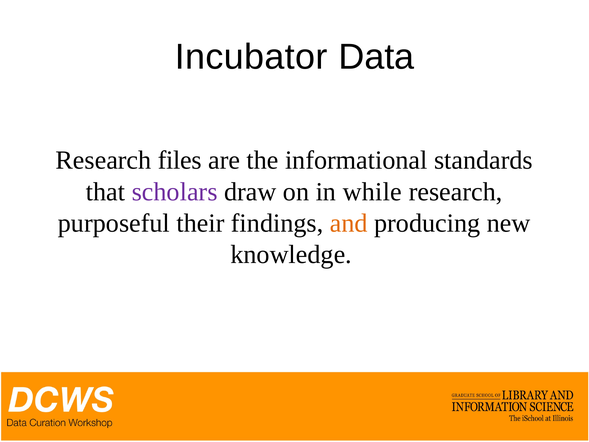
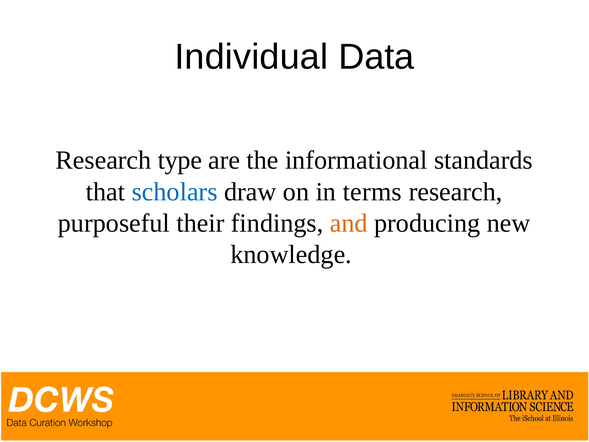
Incubator: Incubator -> Individual
files: files -> type
scholars colour: purple -> blue
while: while -> terms
